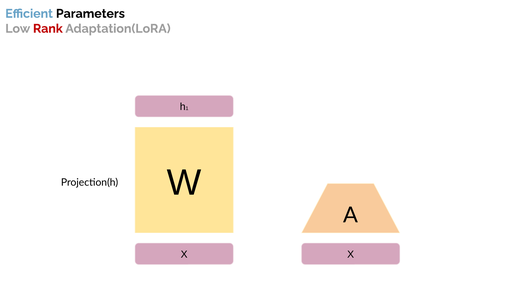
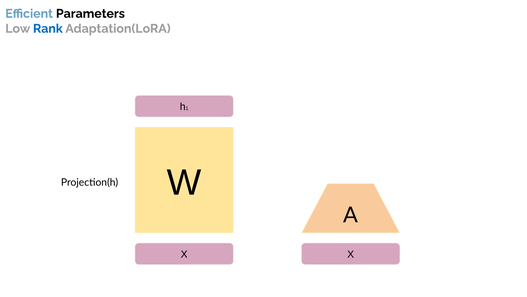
Rank colour: red -> blue
